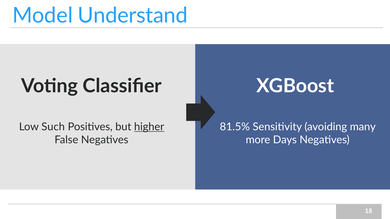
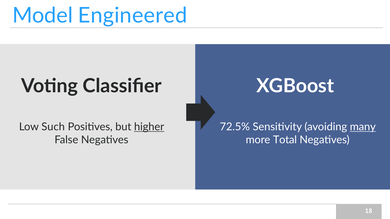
Understand: Understand -> Engineered
81.5%: 81.5% -> 72.5%
many underline: none -> present
Days: Days -> Total
